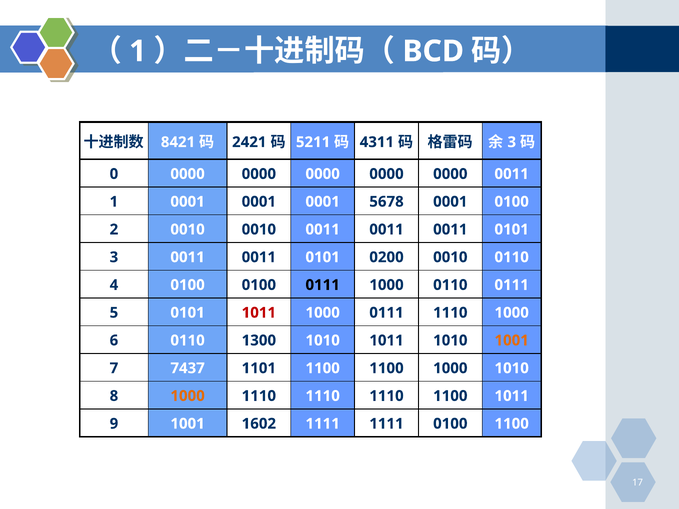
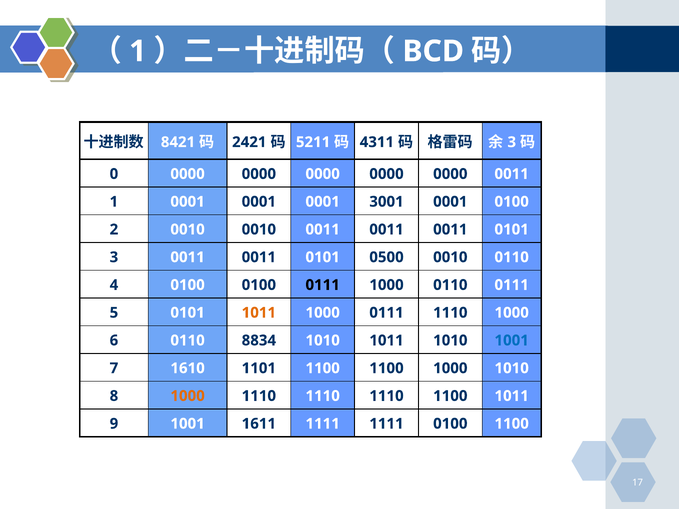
5678: 5678 -> 3001
0200: 0200 -> 0500
1011 at (259, 313) colour: red -> orange
1300: 1300 -> 8834
1001 at (512, 341) colour: orange -> blue
7437: 7437 -> 1610
1602: 1602 -> 1611
